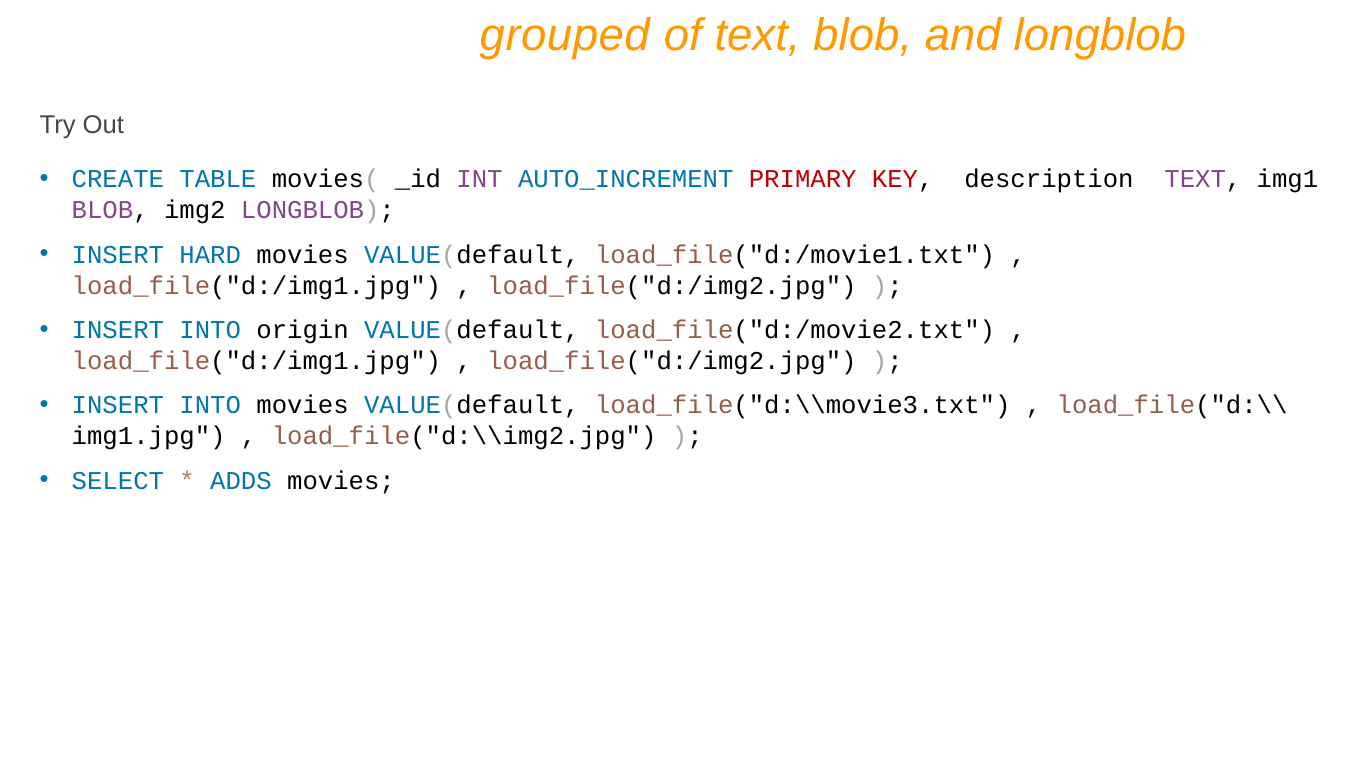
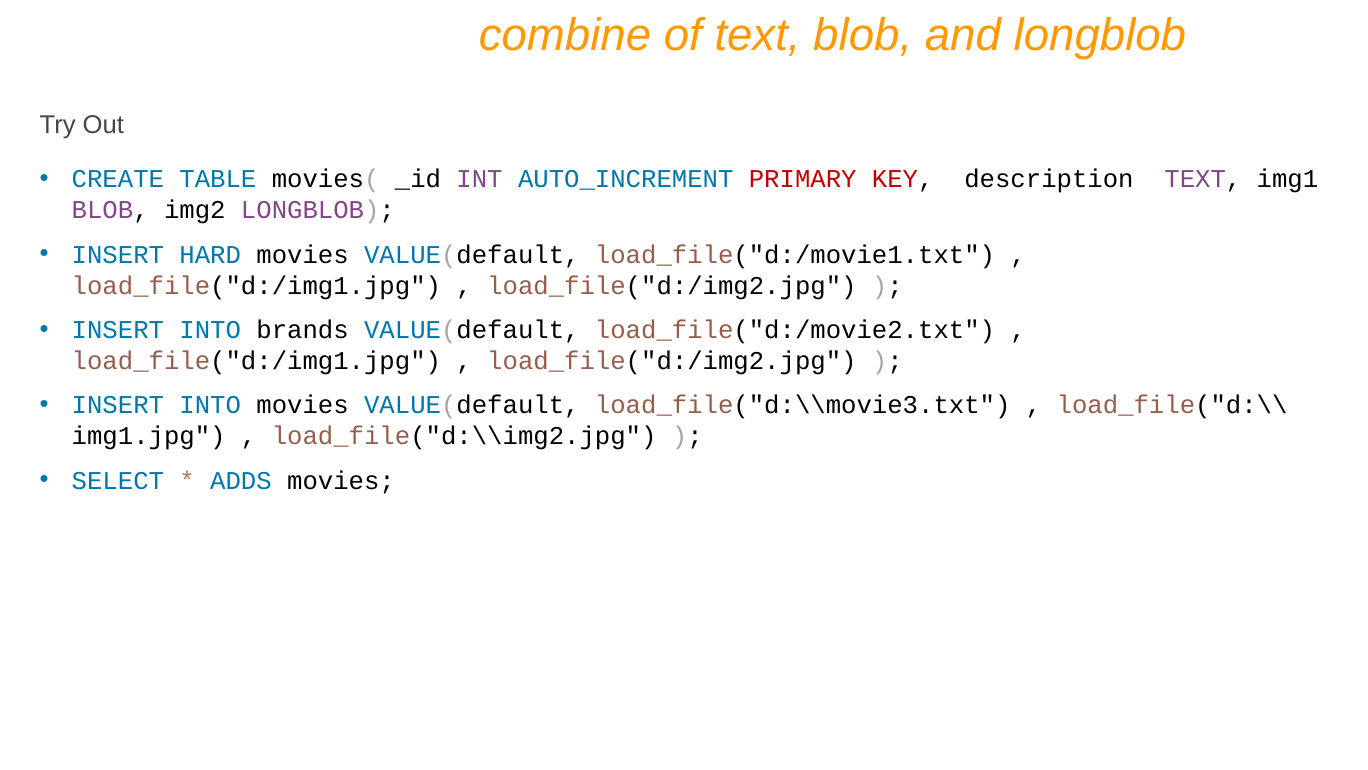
grouped: grouped -> combine
origin: origin -> brands
